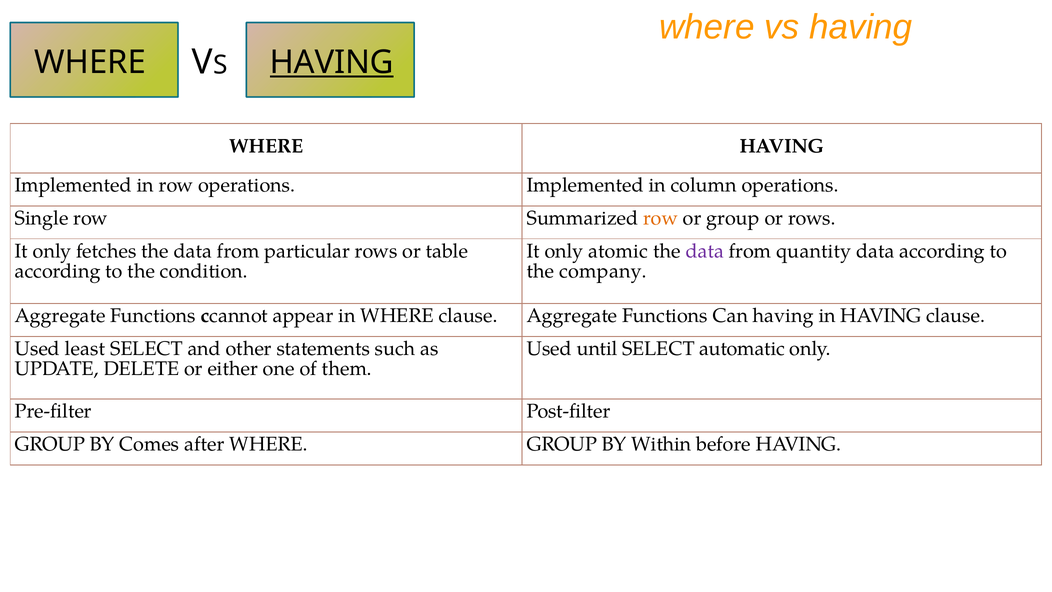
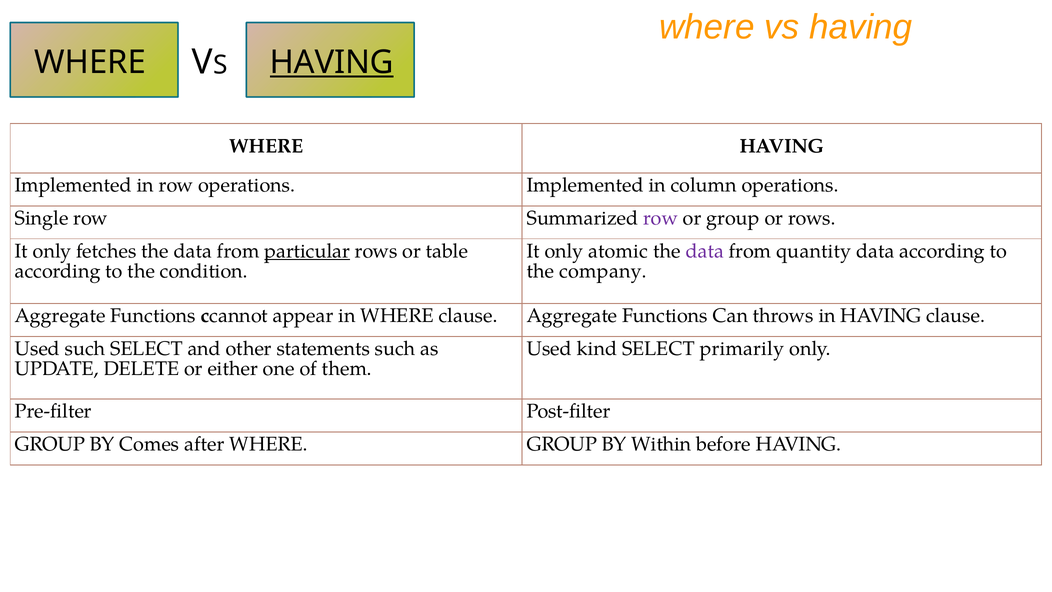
row at (661, 218) colour: orange -> purple
particular underline: none -> present
Can having: having -> throws
Used least: least -> such
until: until -> kind
automatic: automatic -> primarily
